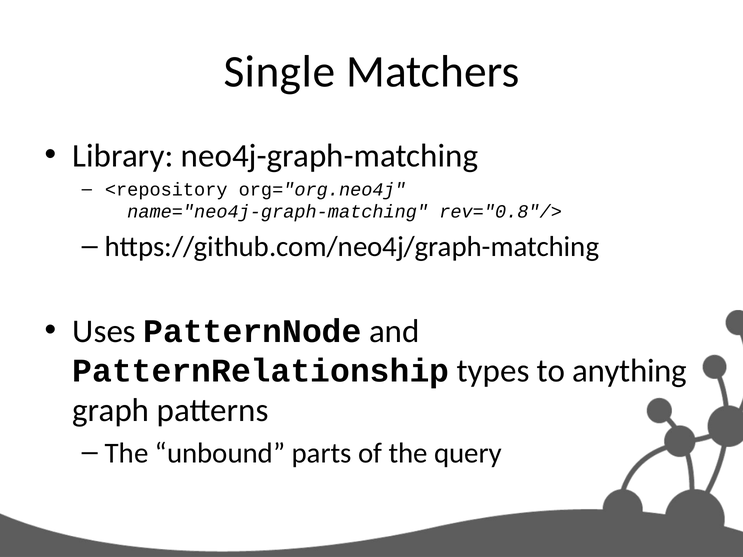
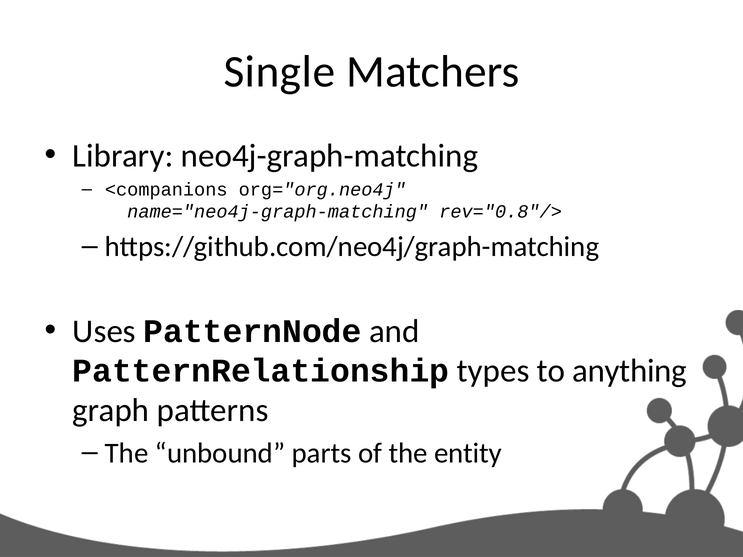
<repository: <repository -> <companions
query: query -> entity
